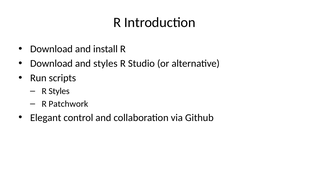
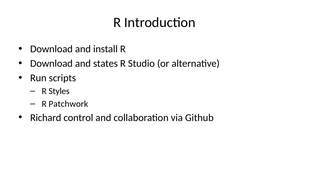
and styles: styles -> states
Elegant: Elegant -> Richard
